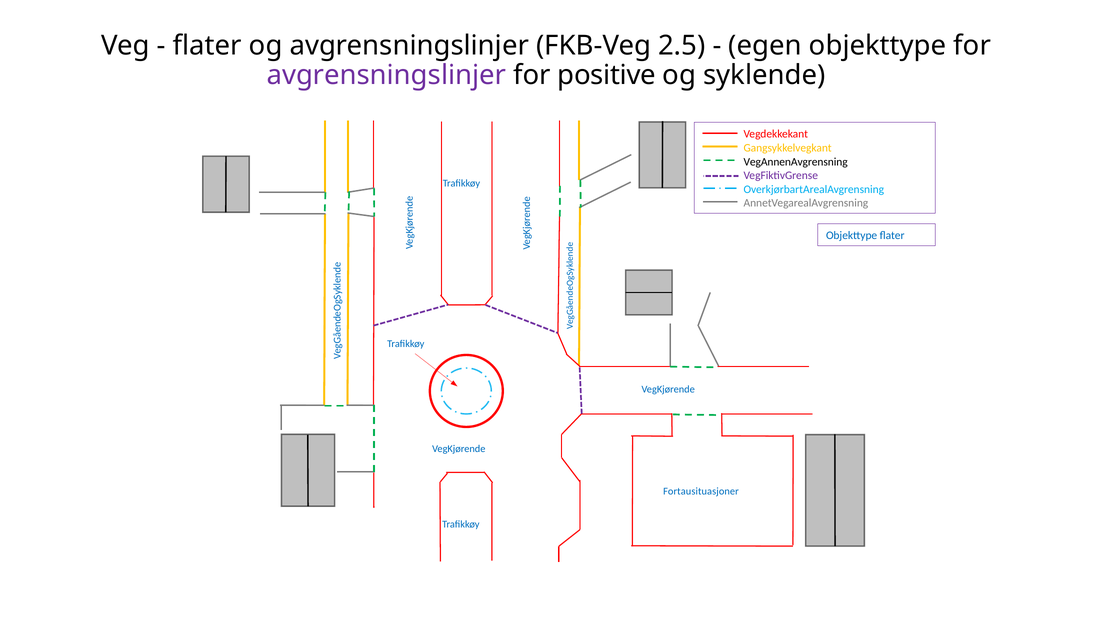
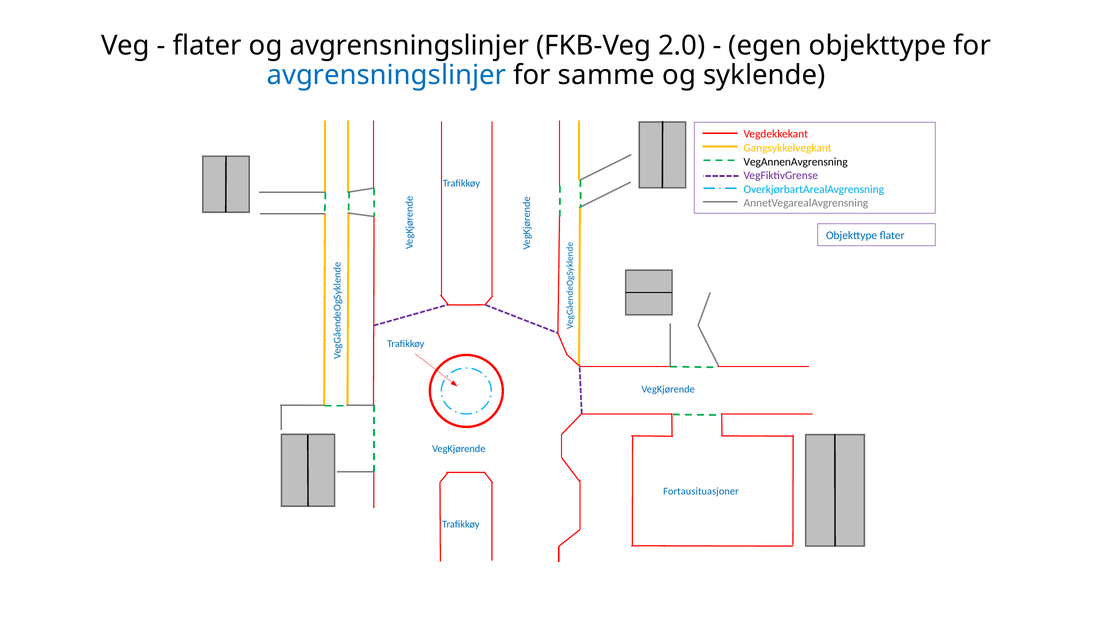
2.5: 2.5 -> 2.0
avgrensningslinjer at (386, 75) colour: purple -> blue
positive: positive -> samme
